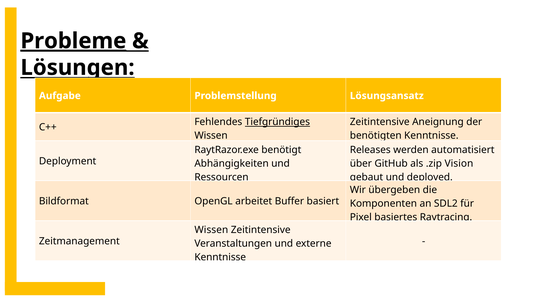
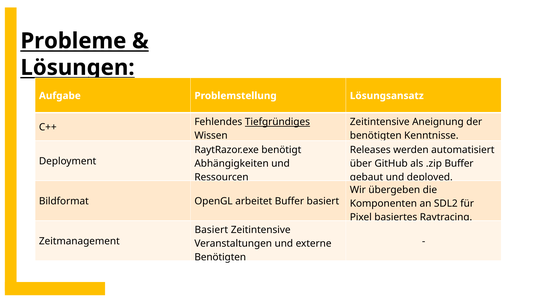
Probleme underline: present -> none
.zip Vision: Vision -> Buffer
Wissen at (211, 230): Wissen -> Basiert
Kenntnisse at (220, 257): Kenntnisse -> Benötigten
